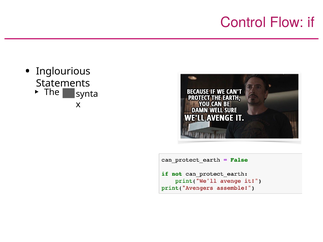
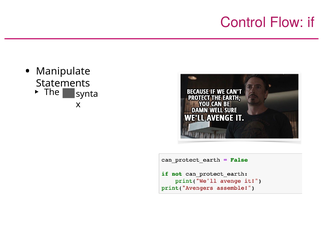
Inglourious: Inglourious -> Manipulate
